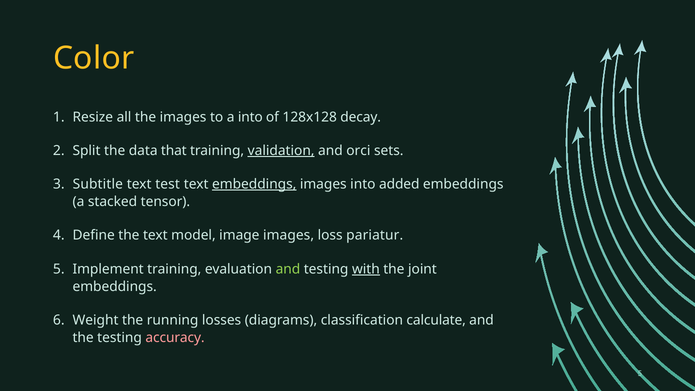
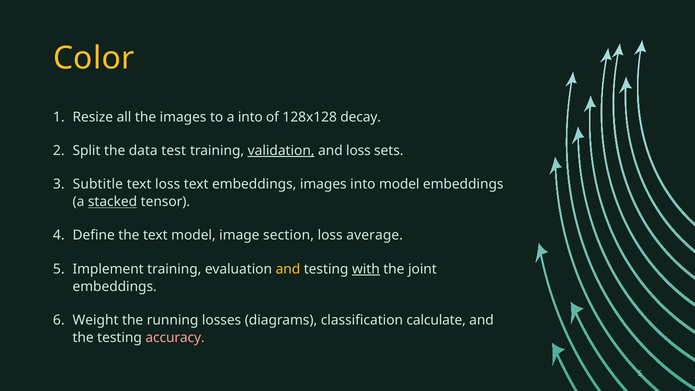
that: that -> test
and orci: orci -> loss
text test: test -> loss
embeddings at (254, 184) underline: present -> none
into added: added -> model
stacked underline: none -> present
image images: images -> section
pariatur: pariatur -> average
and at (288, 269) colour: light green -> yellow
